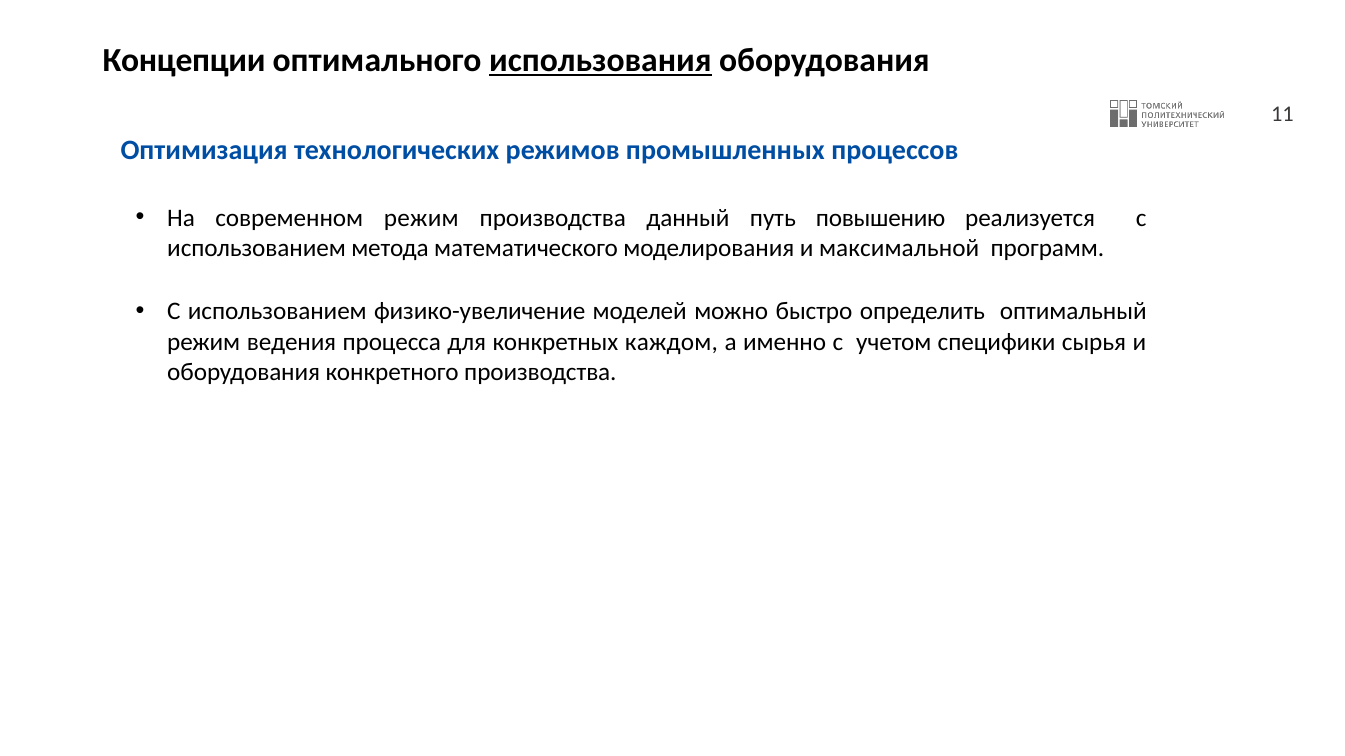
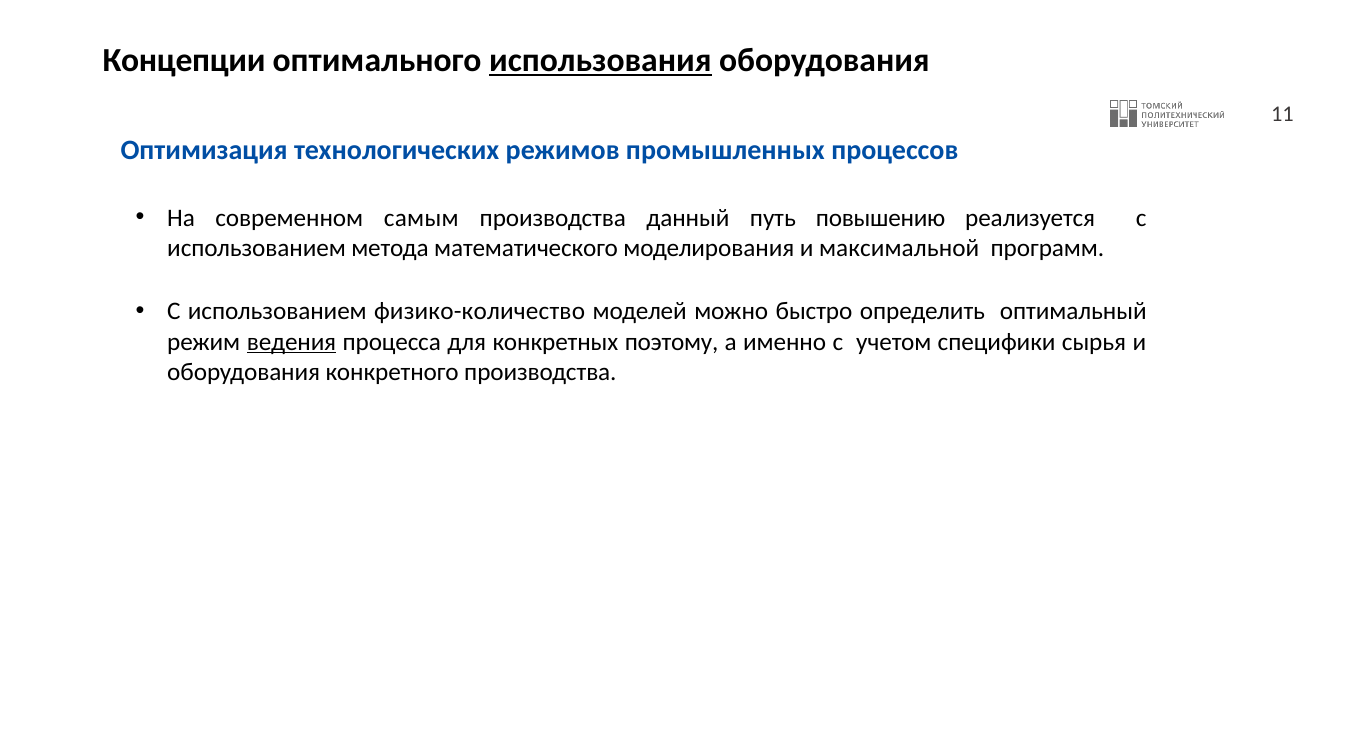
современном режим: режим -> самым
физико-увеличение: физико-увеличение -> физико-количество
ведения underline: none -> present
каждом: каждом -> поэтому
